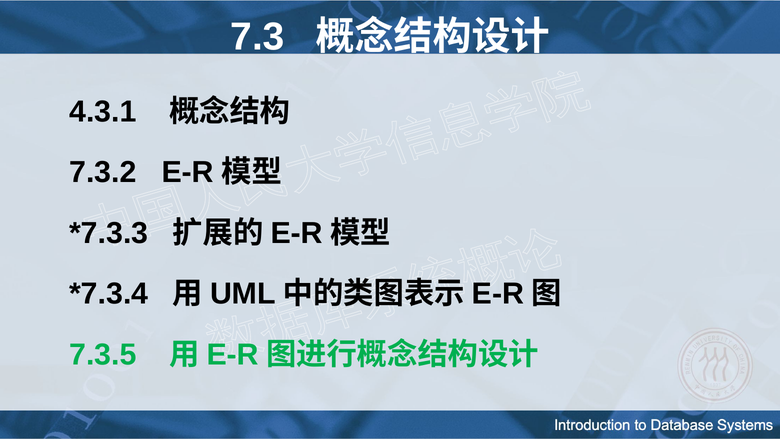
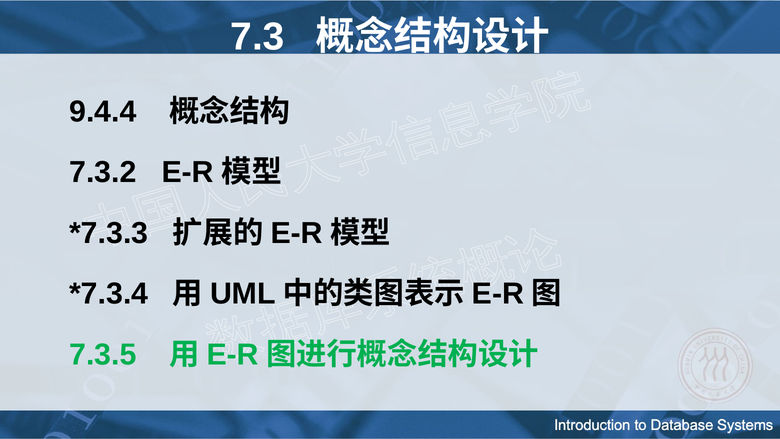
4.3.1: 4.3.1 -> 9.4.4
